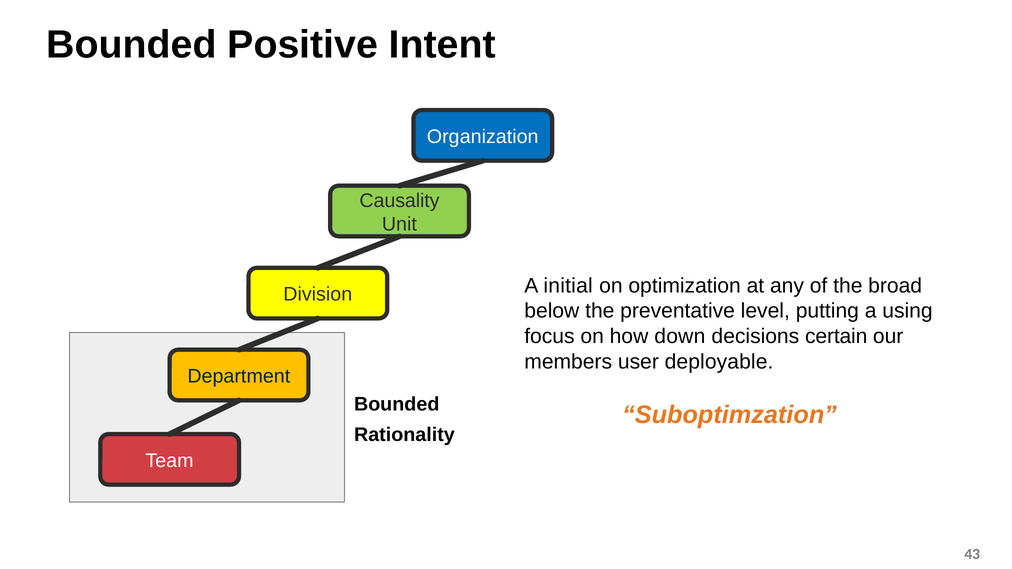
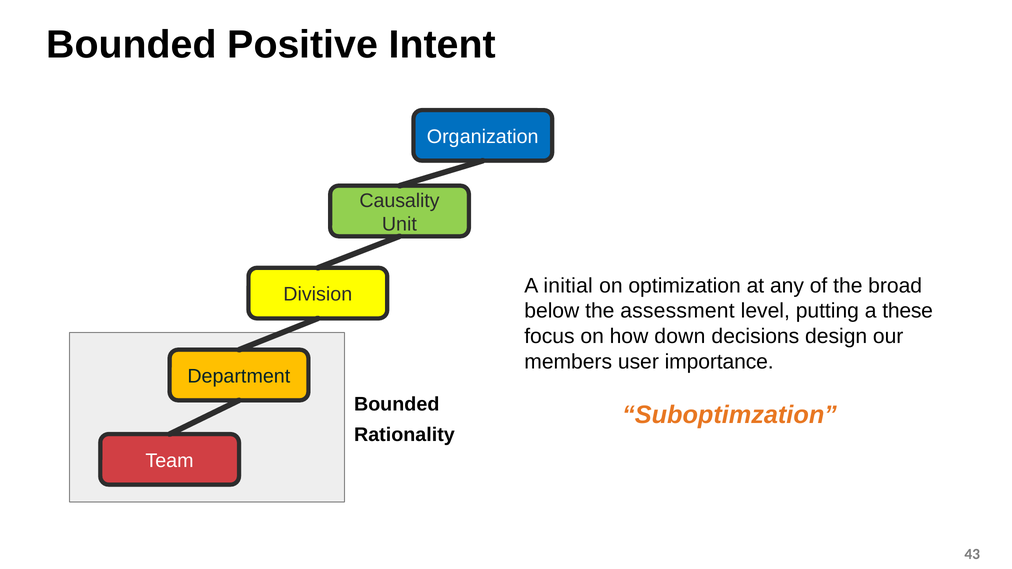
preventative: preventative -> assessment
using: using -> these
certain: certain -> design
deployable: deployable -> importance
